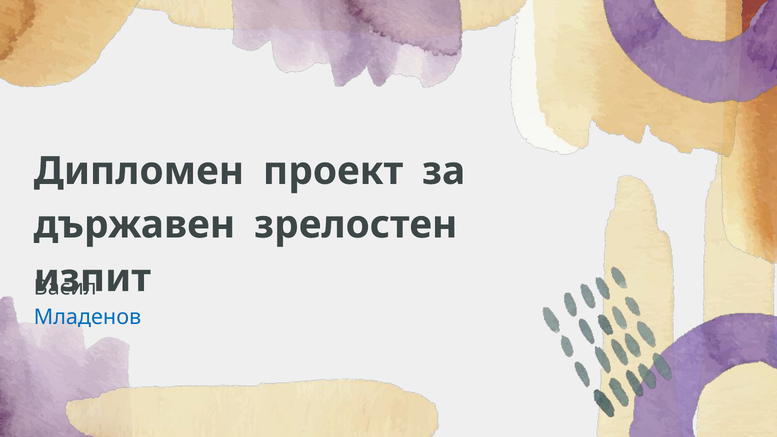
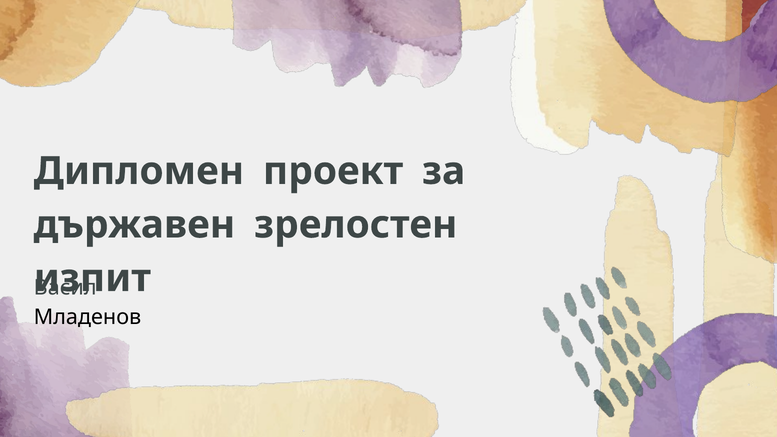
Младенов colour: blue -> black
